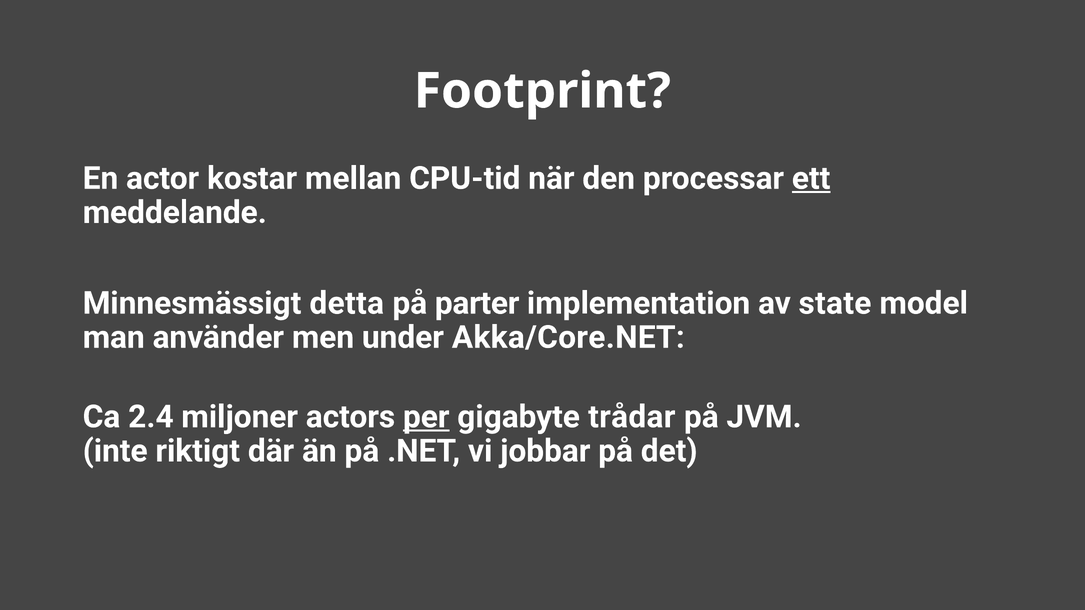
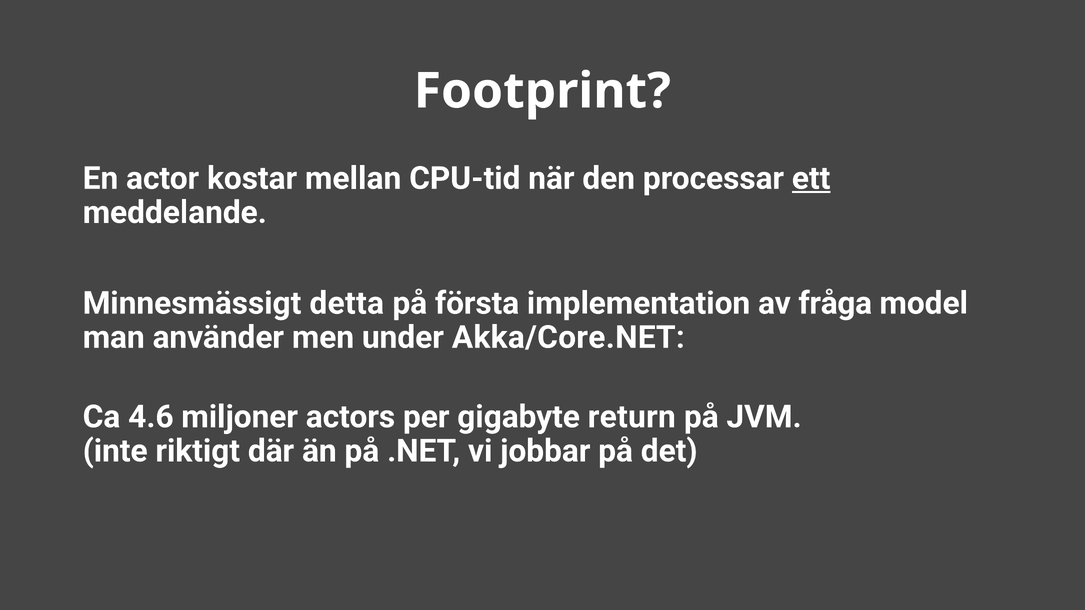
parter: parter -> första
state: state -> fråga
2.4: 2.4 -> 4.6
per underline: present -> none
trådar: trådar -> return
